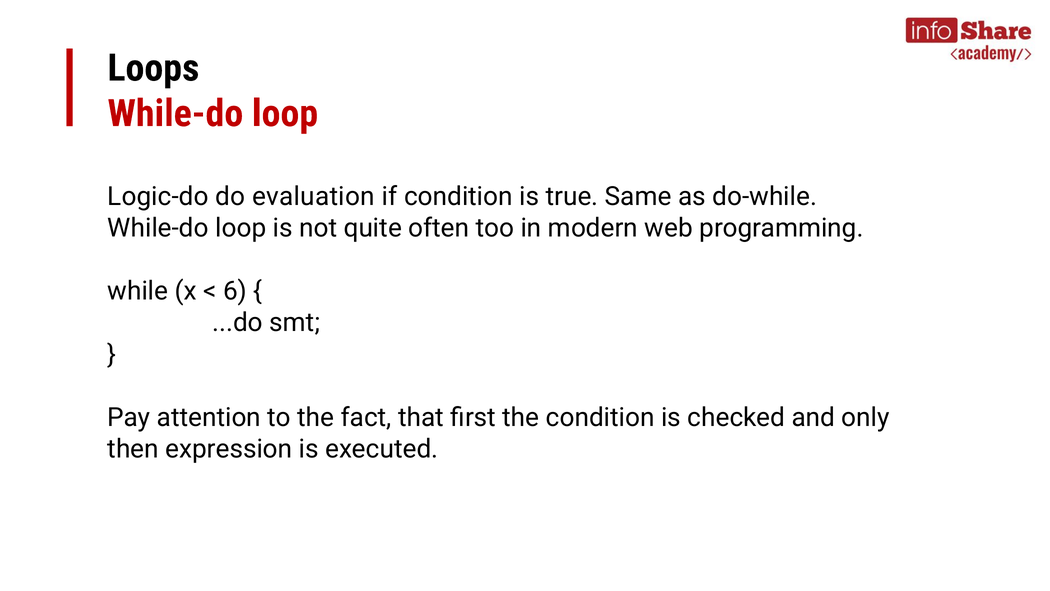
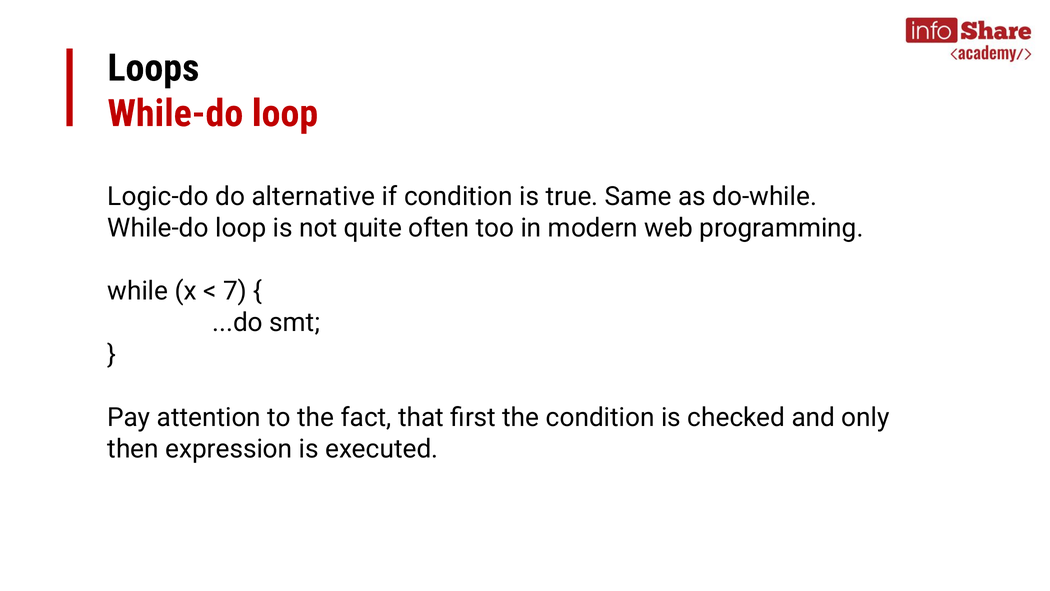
evaluation: evaluation -> alternative
6: 6 -> 7
